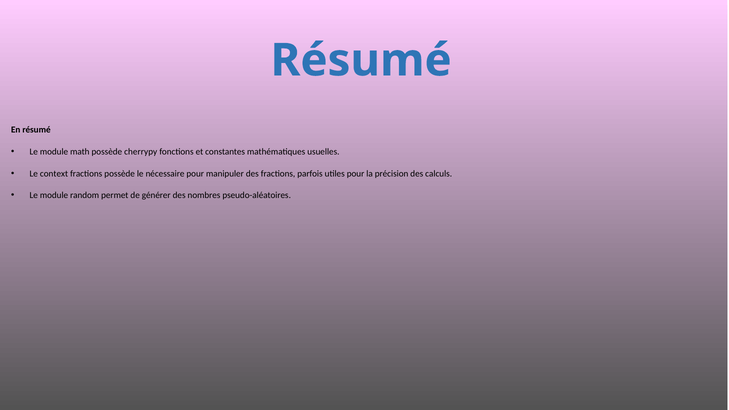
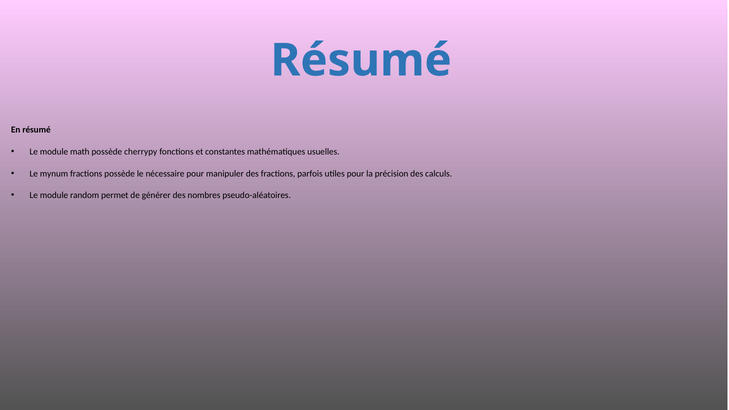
context: context -> mynum
